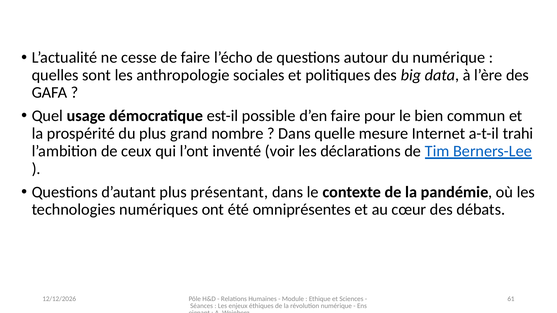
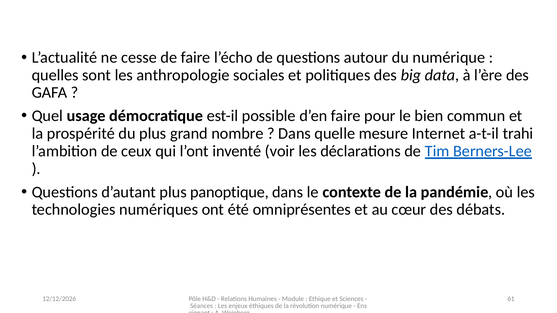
présentant: présentant -> panoptique
